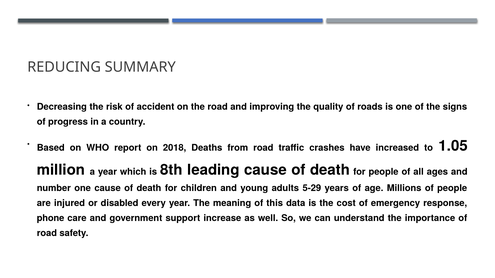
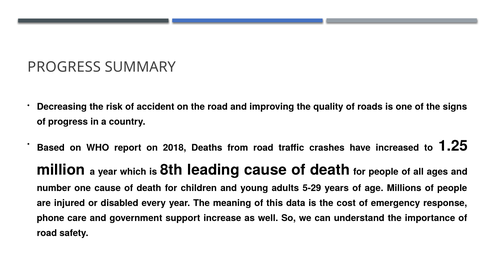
REDUCING at (64, 67): REDUCING -> PROGRESS
1.05: 1.05 -> 1.25
